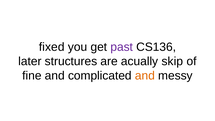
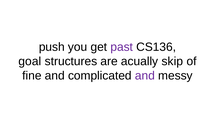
fixed: fixed -> push
later: later -> goal
and at (145, 76) colour: orange -> purple
